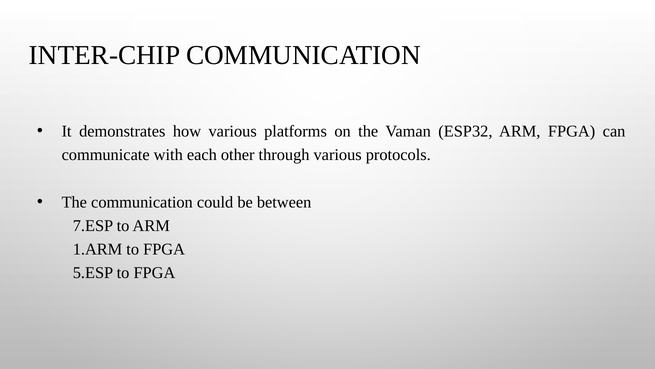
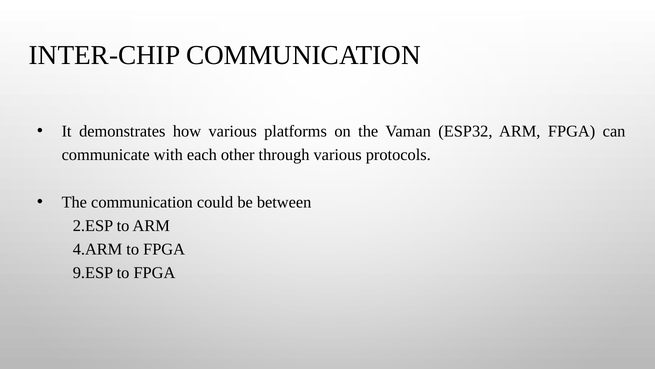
7.ESP: 7.ESP -> 2.ESP
1.ARM: 1.ARM -> 4.ARM
5.ESP: 5.ESP -> 9.ESP
